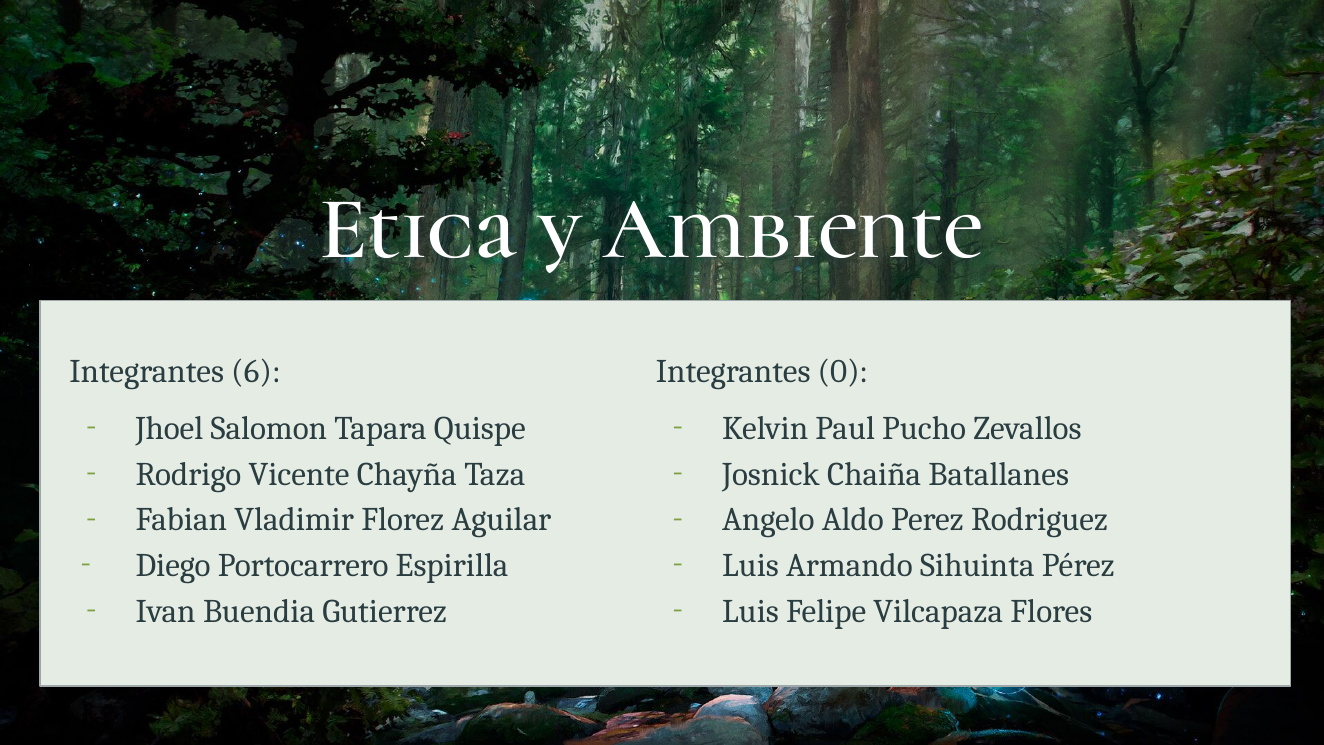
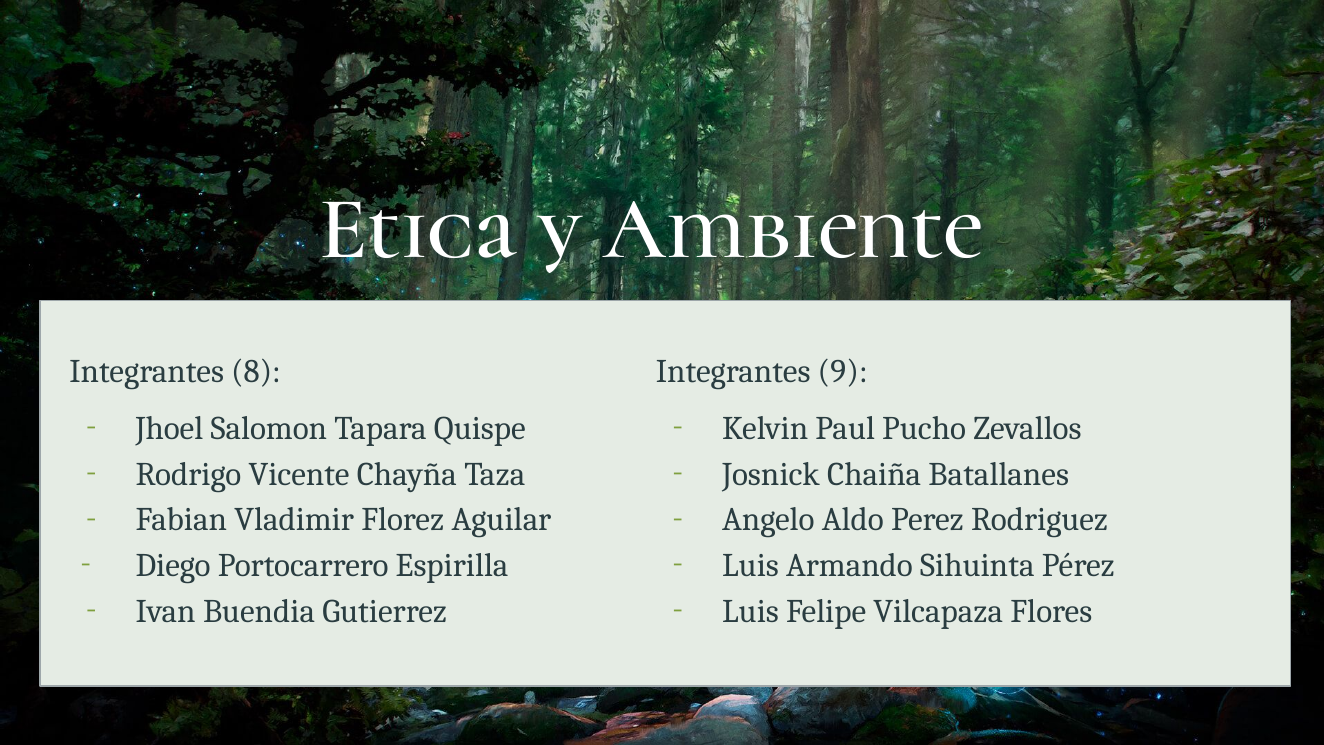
6: 6 -> 8
0: 0 -> 9
